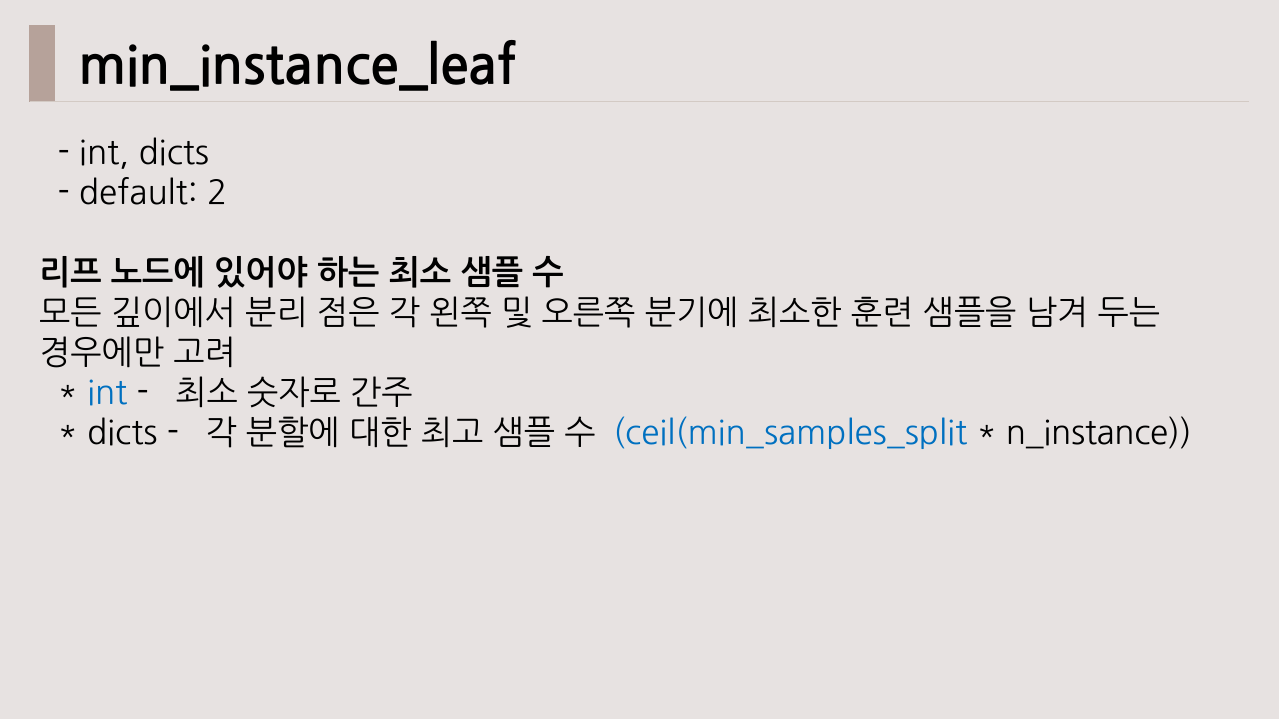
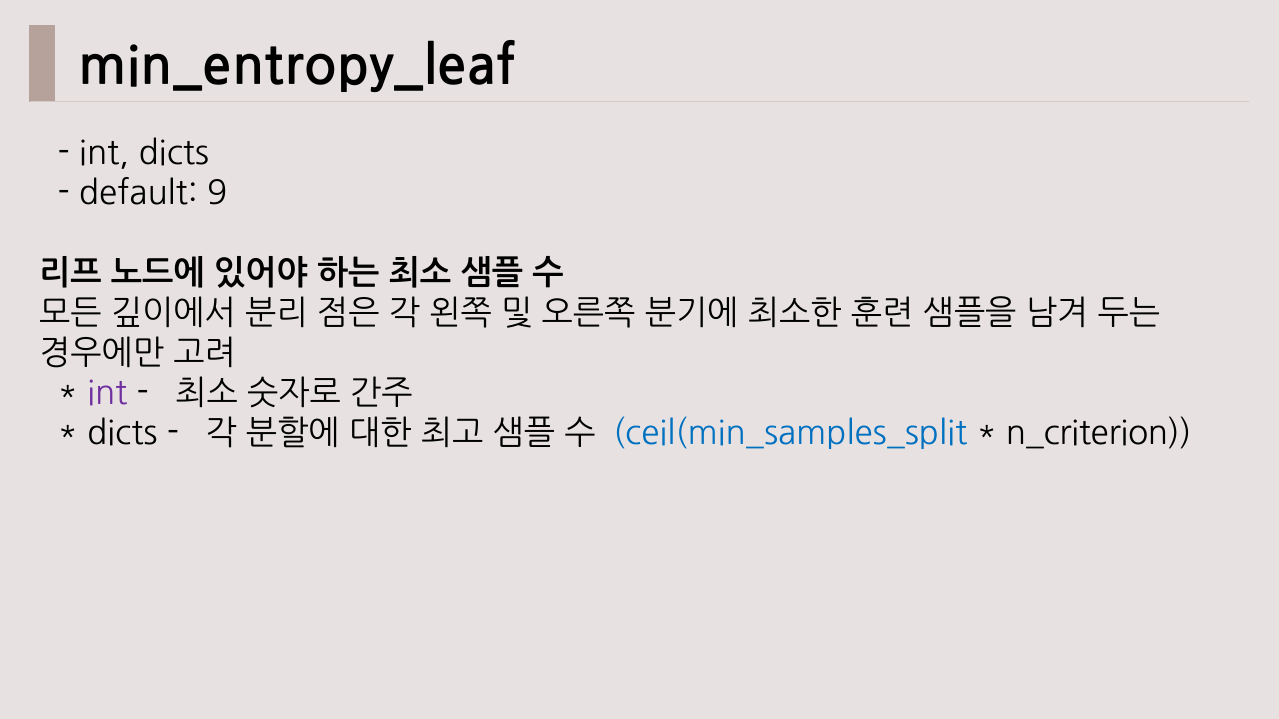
min_instance_leaf: min_instance_leaf -> min_entropy_leaf
2: 2 -> 9
int at (107, 394) colour: blue -> purple
n_instance: n_instance -> n_criterion
